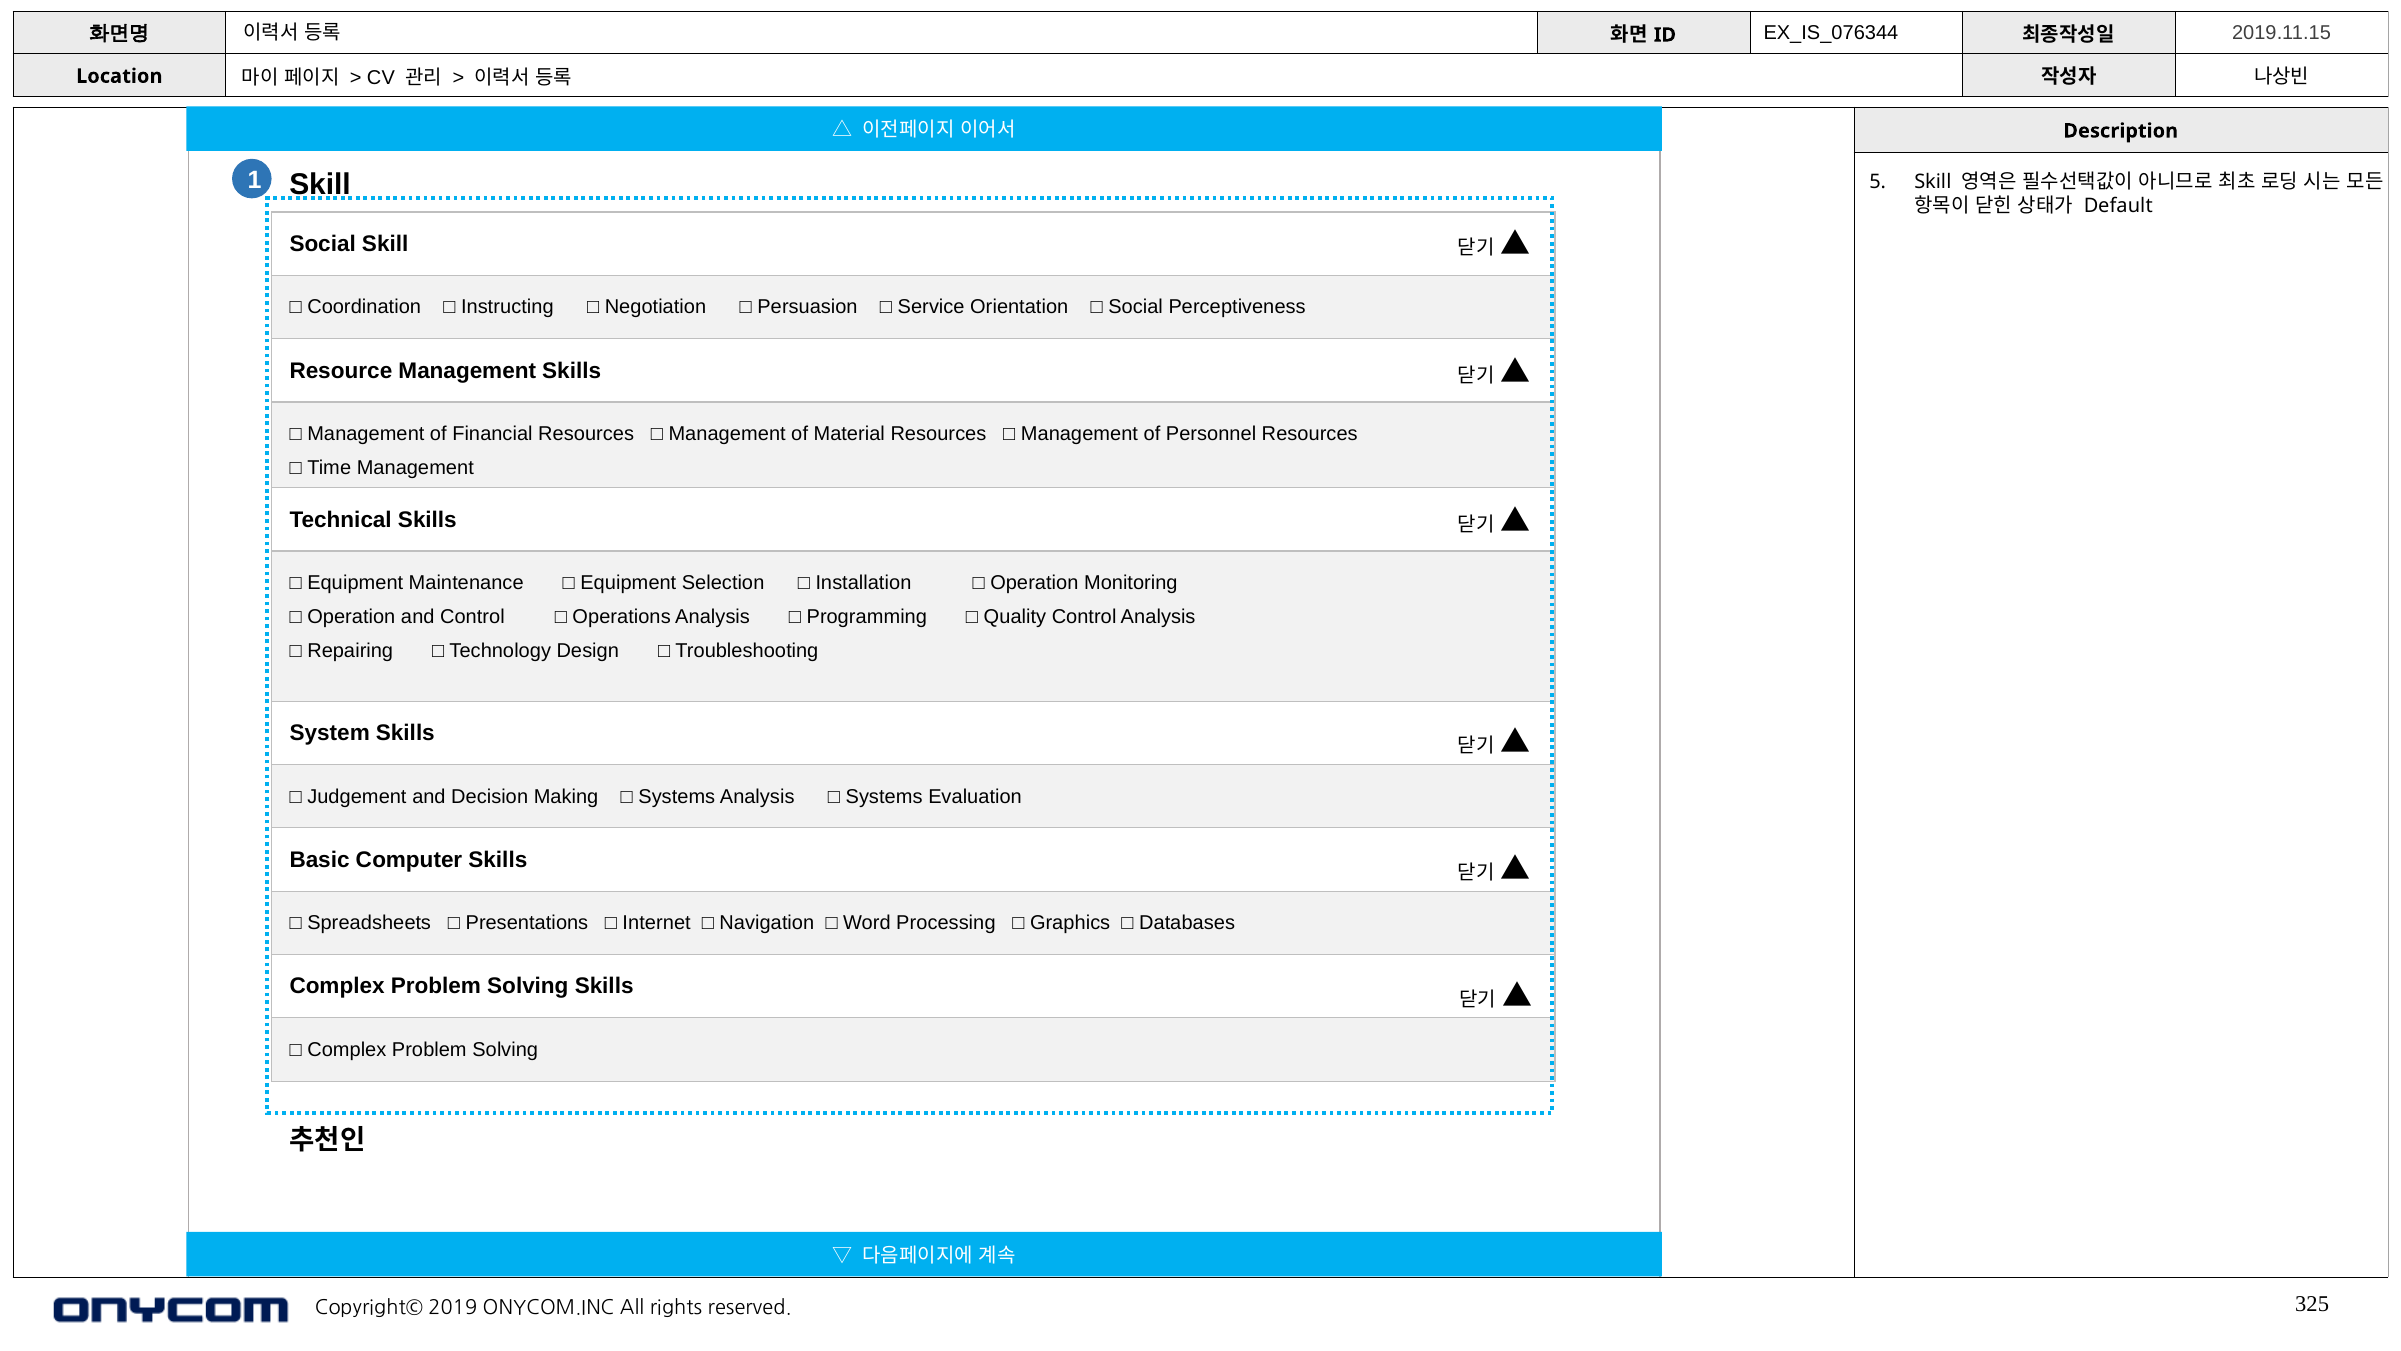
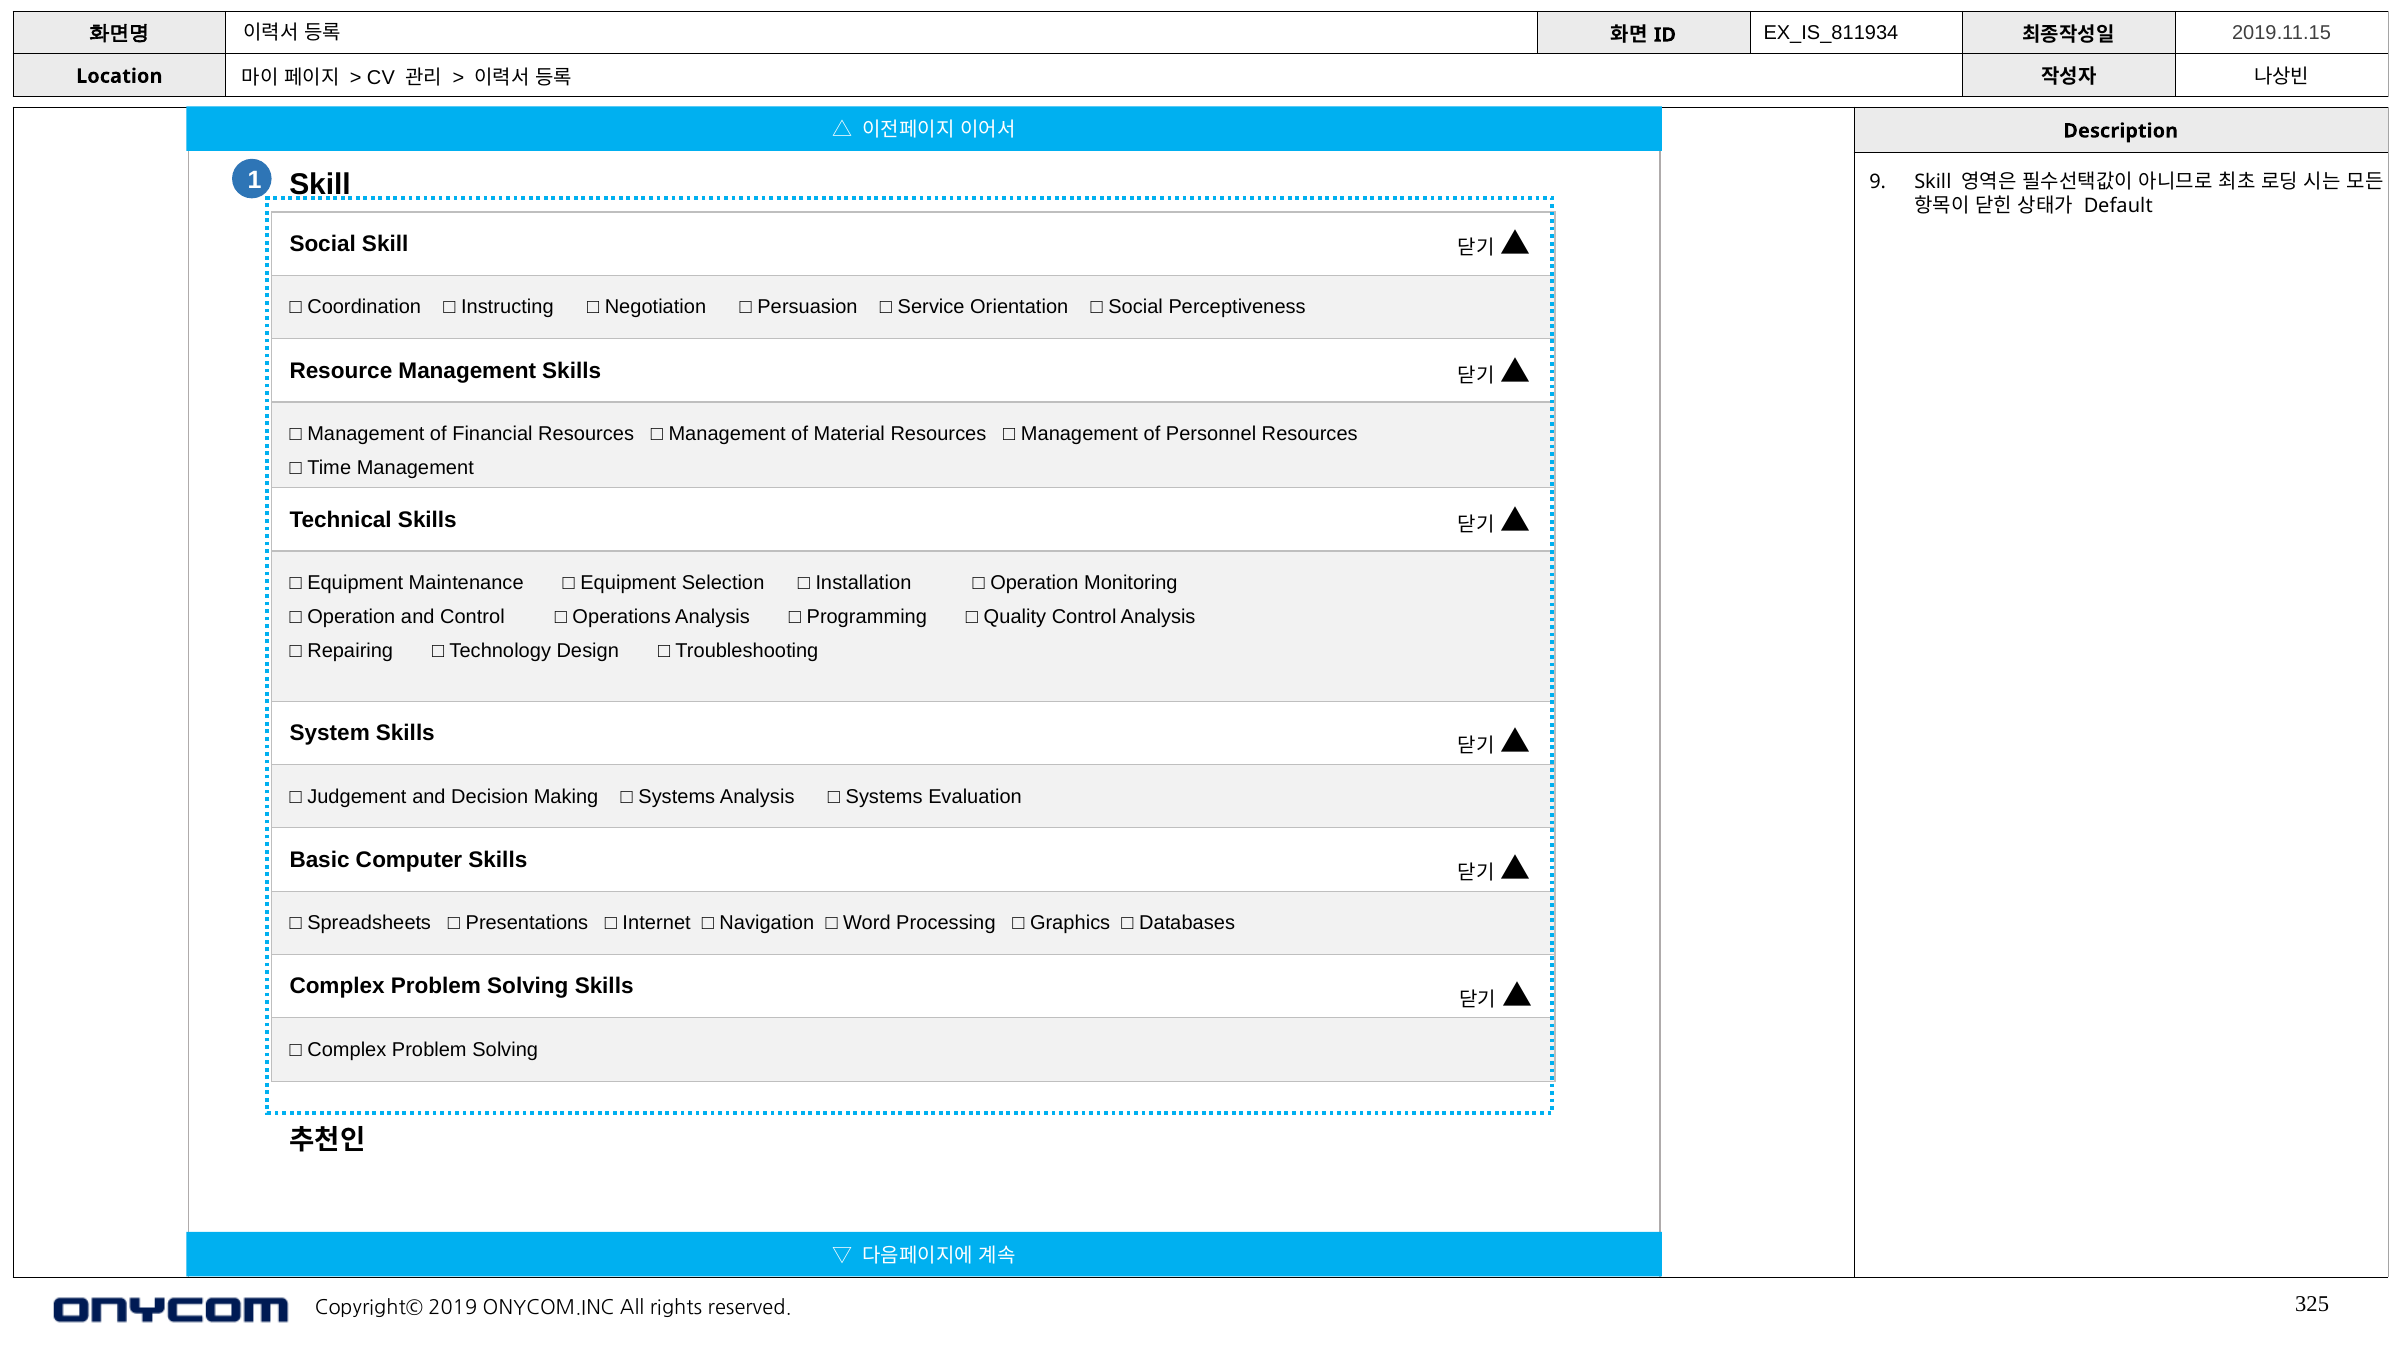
EX_IS_076344: EX_IS_076344 -> EX_IS_811934
5: 5 -> 9
